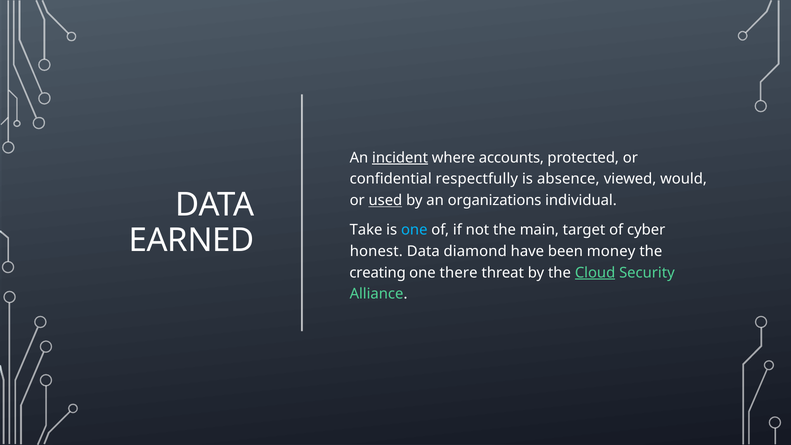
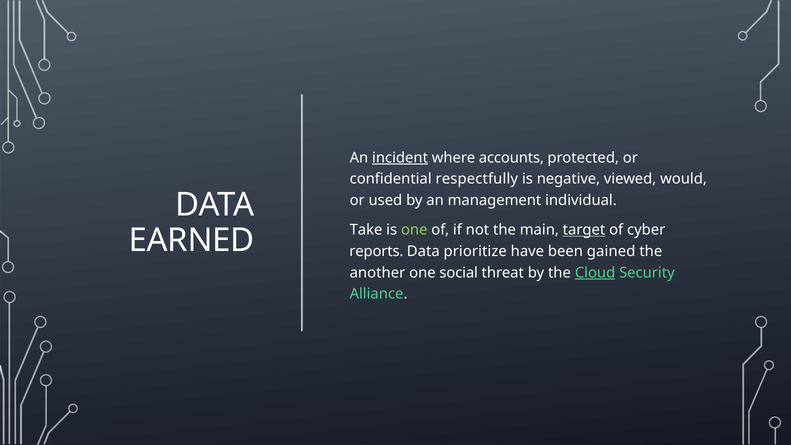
absence: absence -> negative
used underline: present -> none
organizations: organizations -> management
one at (414, 230) colour: light blue -> light green
target underline: none -> present
honest: honest -> reports
diamond: diamond -> prioritize
money: money -> gained
creating: creating -> another
there: there -> social
